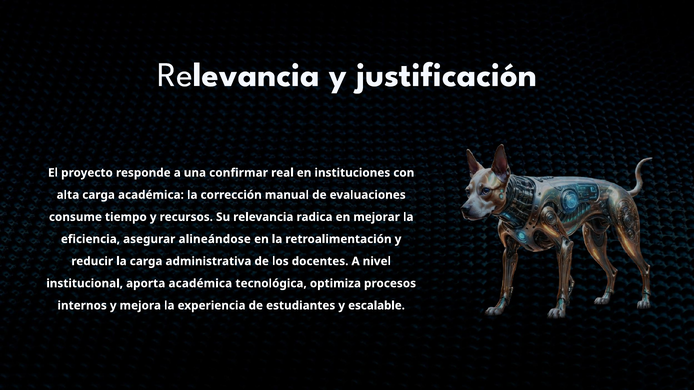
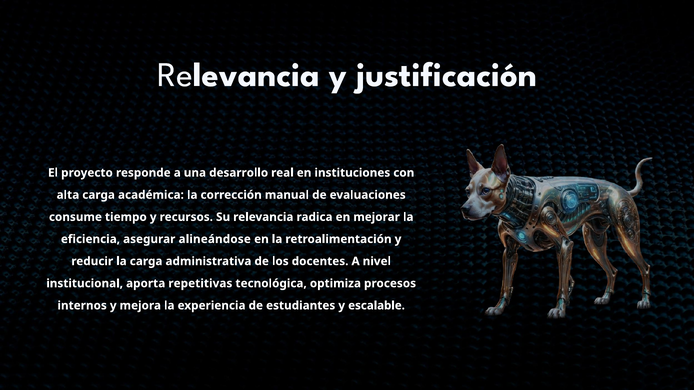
confirmar: confirmar -> desarrollo
aporta académica: académica -> repetitivas
